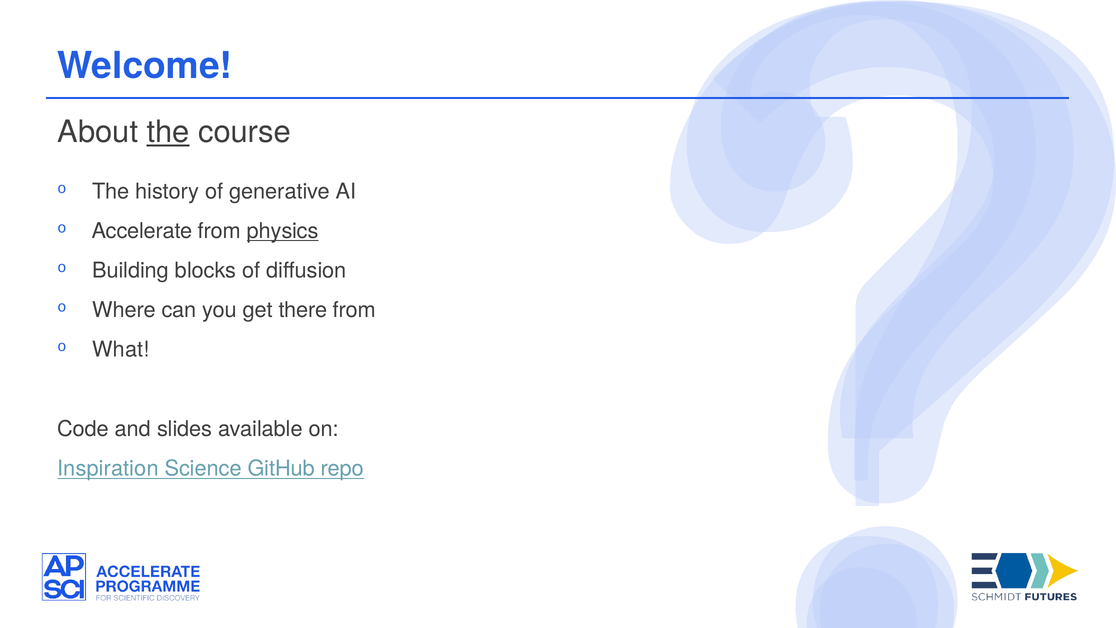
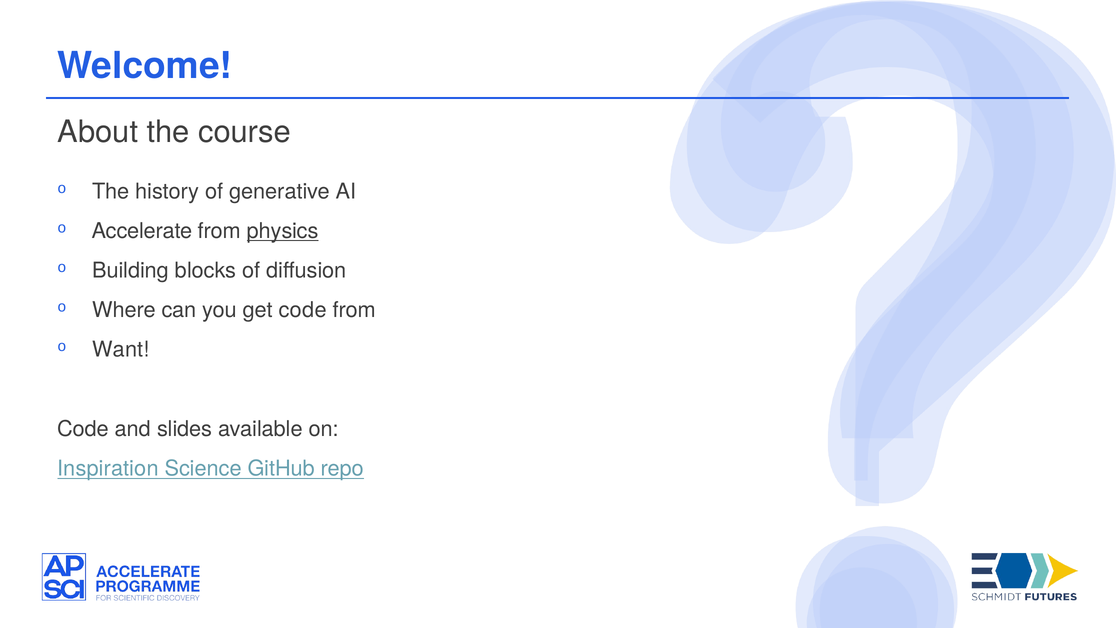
the at (168, 132) underline: present -> none
get there: there -> code
What: What -> Want
